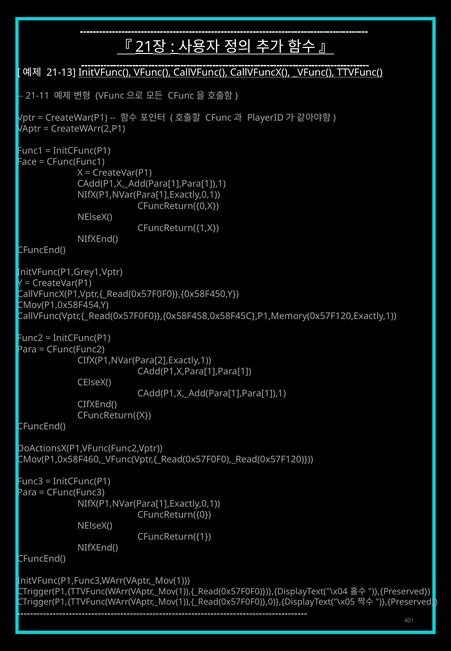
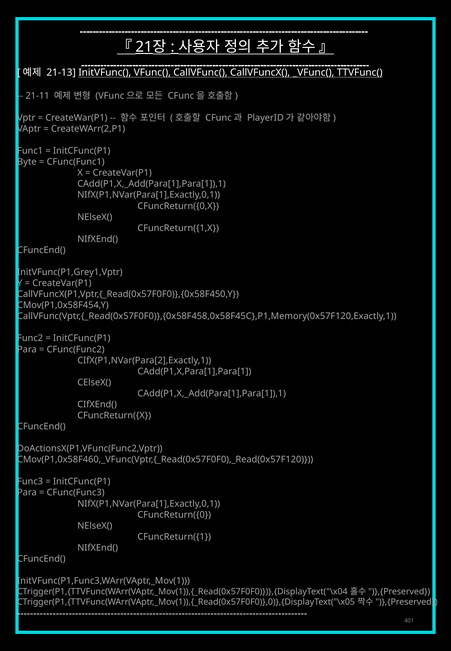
Face: Face -> Byte
